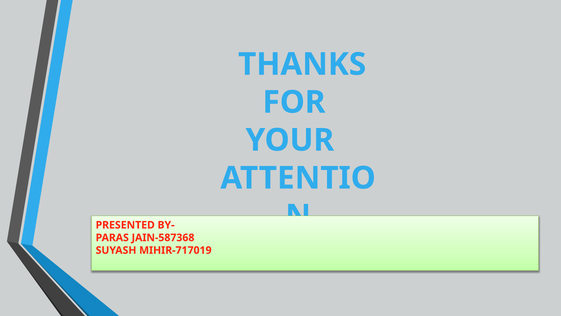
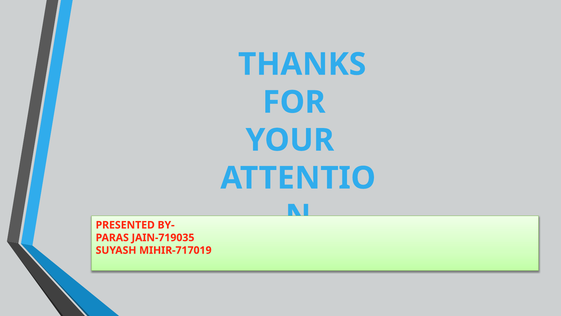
JAIN-587368: JAIN-587368 -> JAIN-719035
